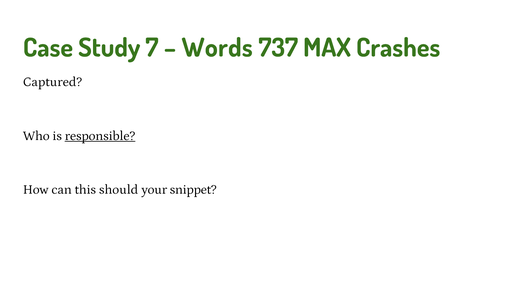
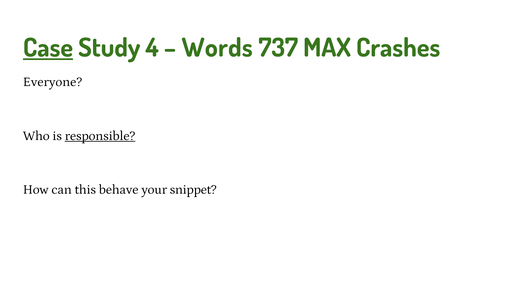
Case underline: none -> present
7: 7 -> 4
Captured: Captured -> Everyone
should: should -> behave
